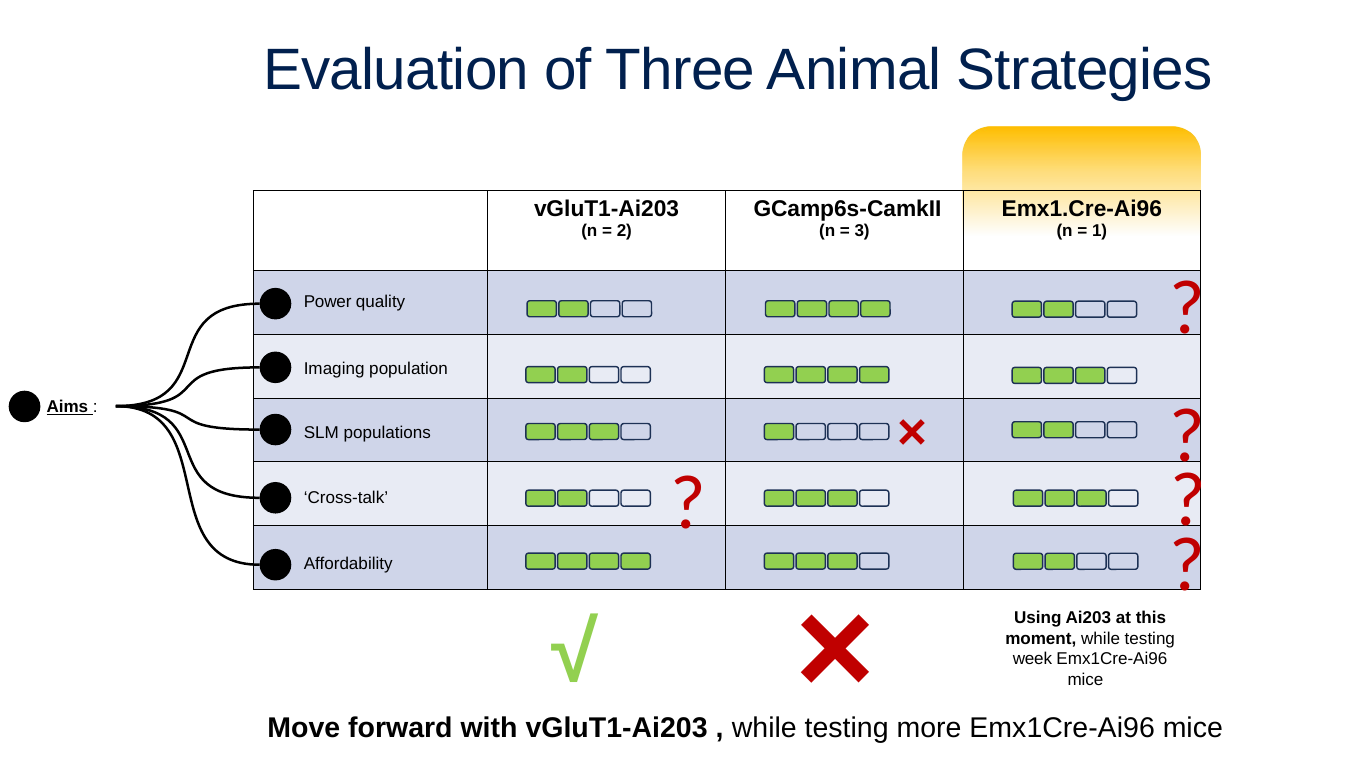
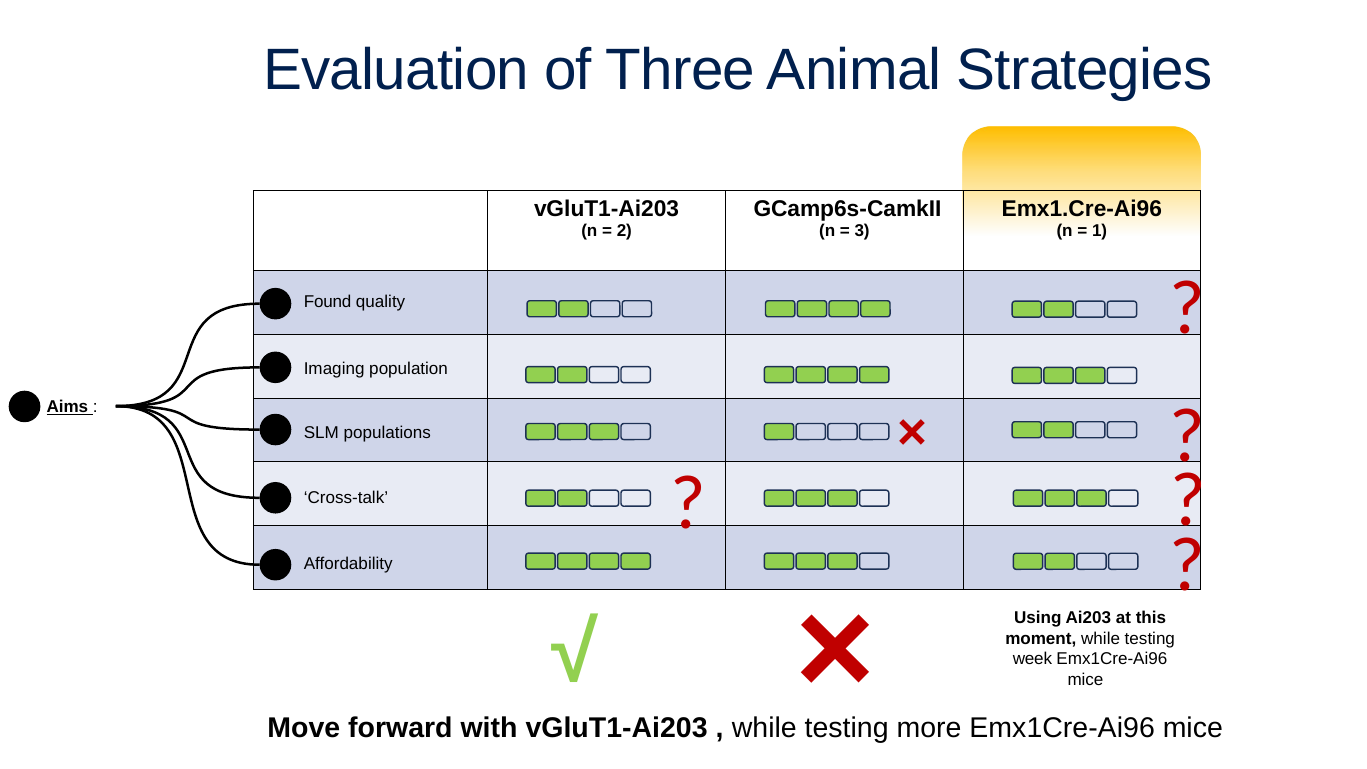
Power: Power -> Found
